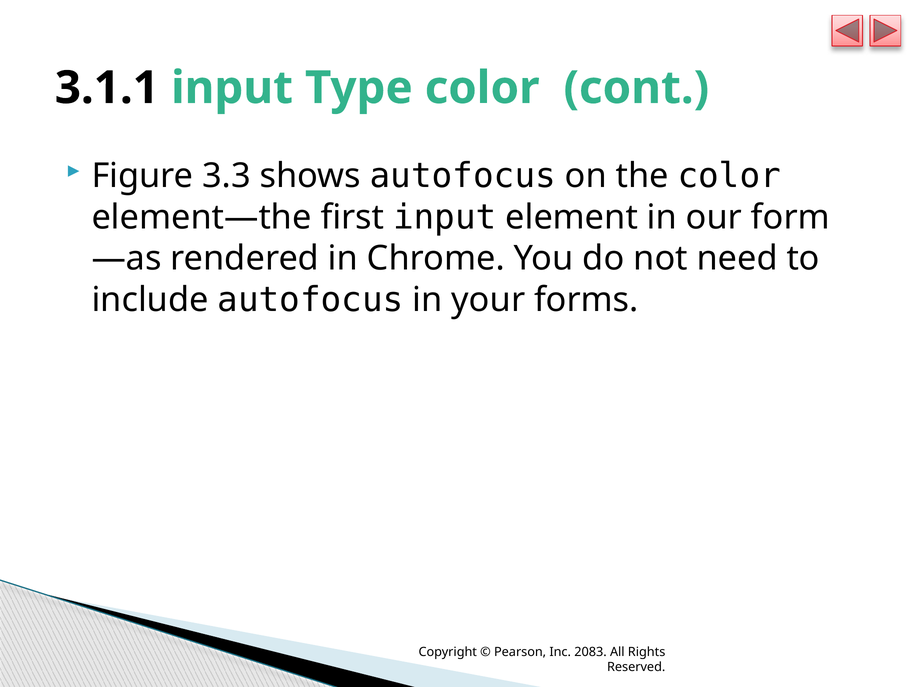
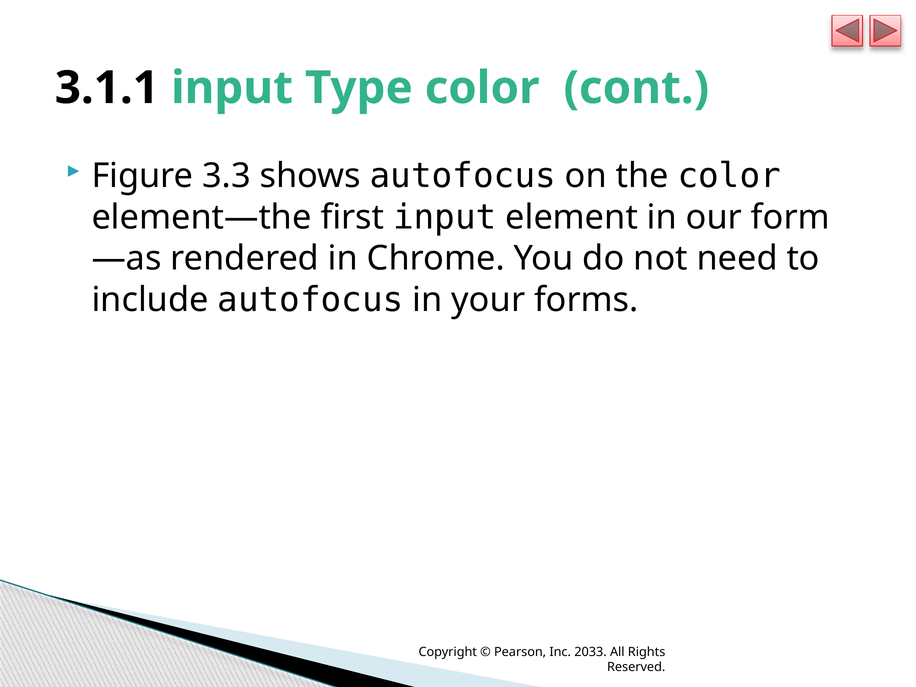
2083: 2083 -> 2033
